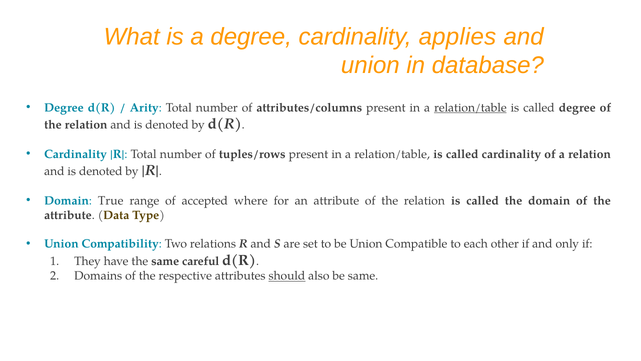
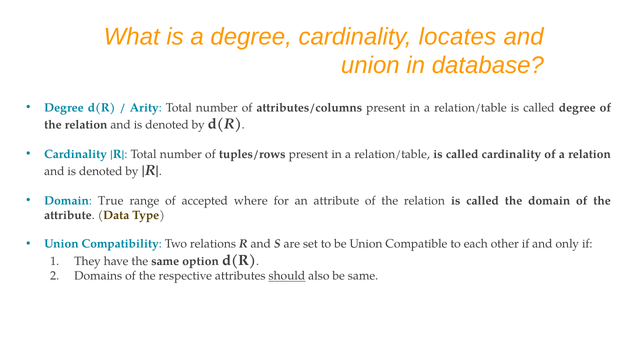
applies: applies -> locates
relation/table at (470, 107) underline: present -> none
careful: careful -> option
